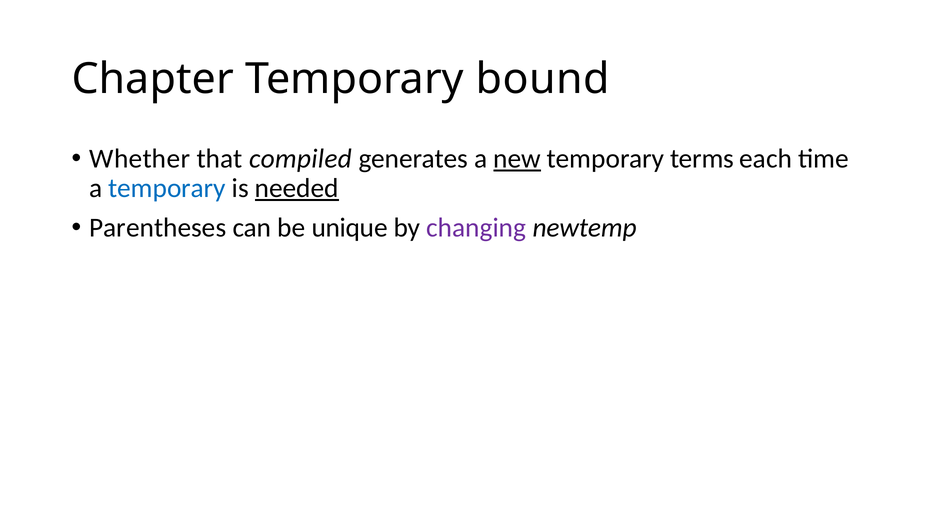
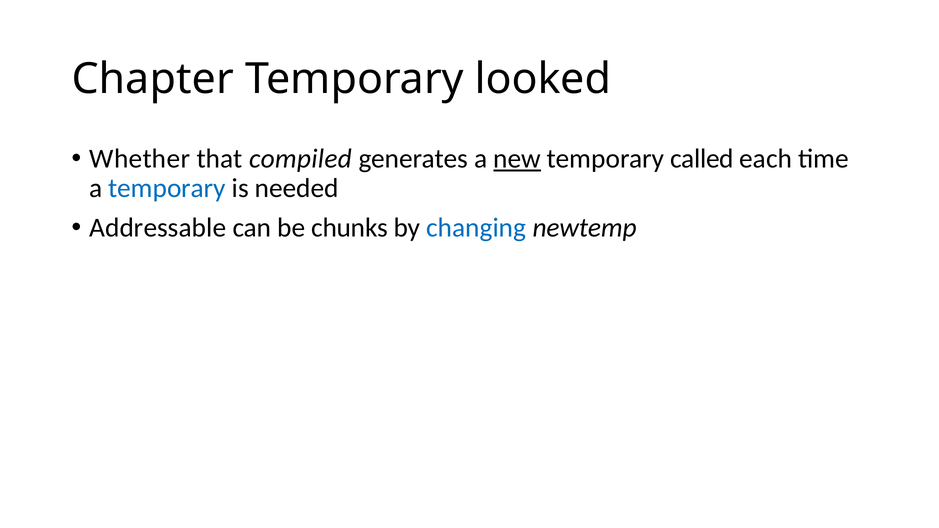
bound: bound -> looked
terms: terms -> called
needed underline: present -> none
Parentheses: Parentheses -> Addressable
unique: unique -> chunks
changing colour: purple -> blue
